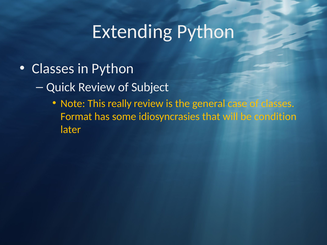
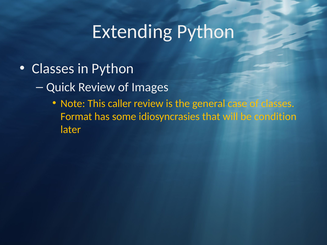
Subject: Subject -> Images
really: really -> caller
